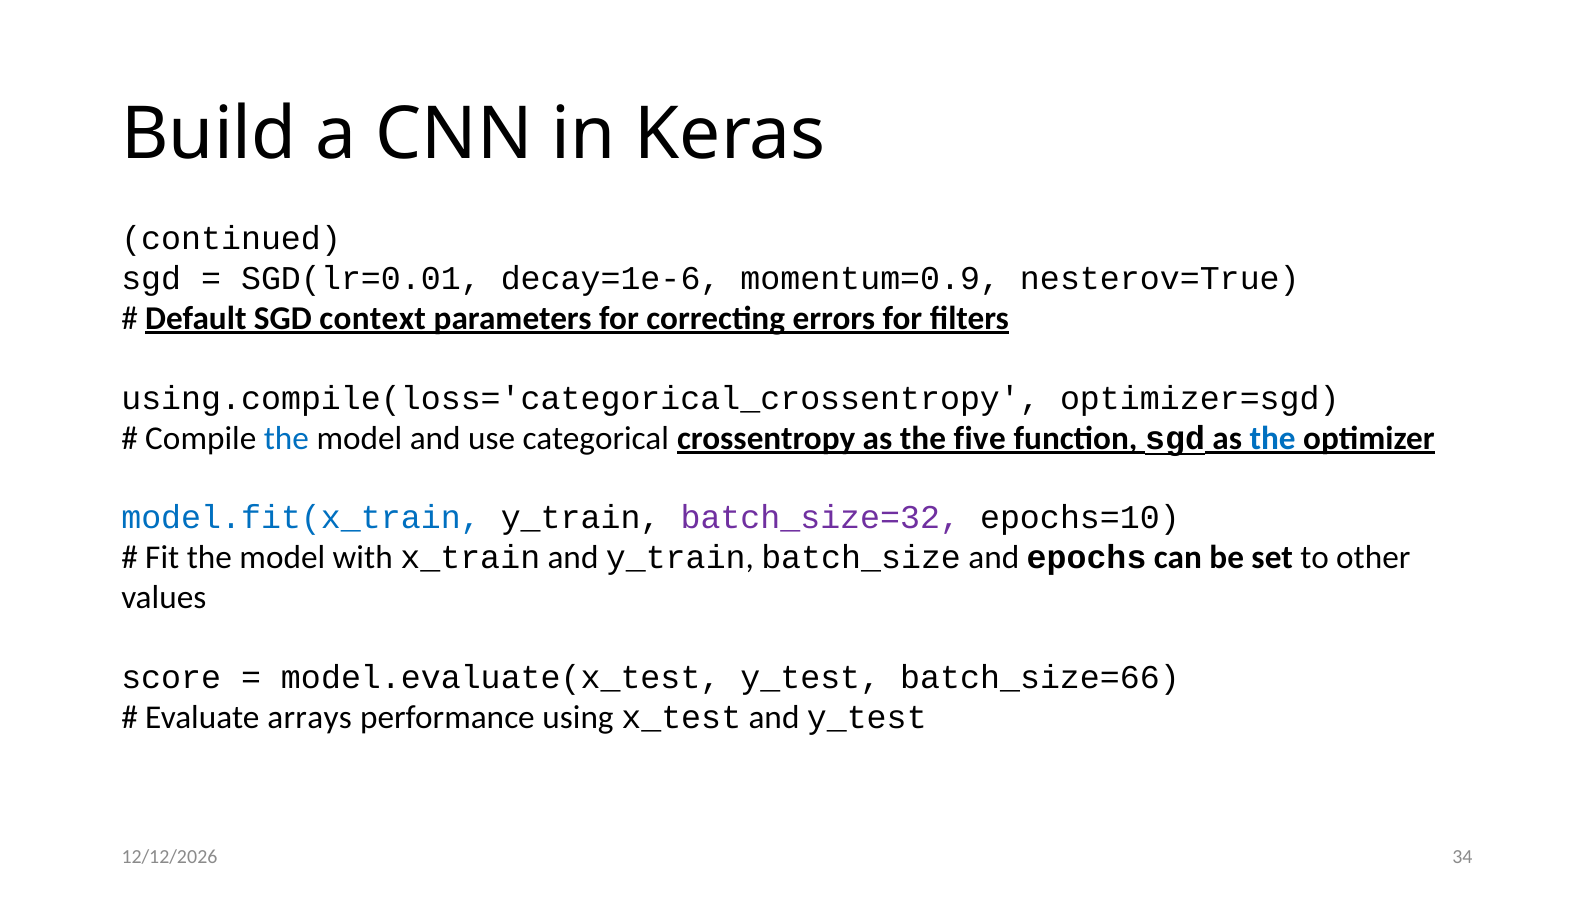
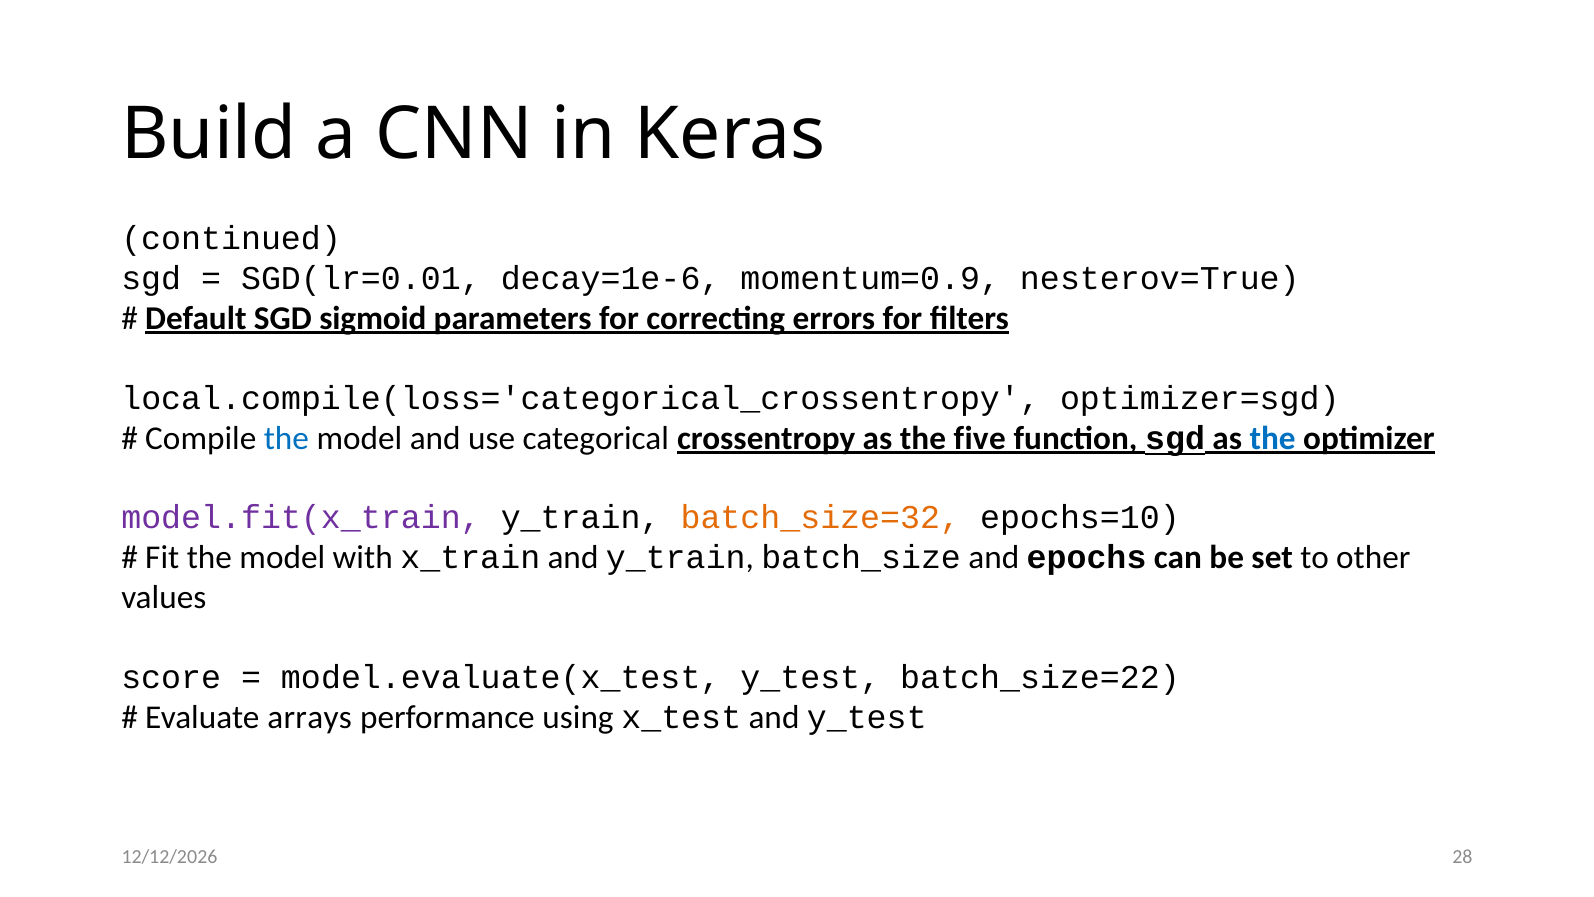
context: context -> sigmoid
using.compile(loss='categorical_crossentropy: using.compile(loss='categorical_crossentropy -> local.compile(loss='categorical_crossentropy
model.fit(x_train colour: blue -> purple
batch_size=32 colour: purple -> orange
batch_size=66: batch_size=66 -> batch_size=22
34: 34 -> 28
